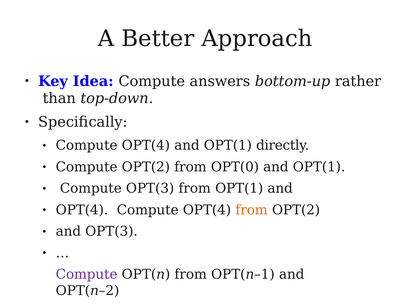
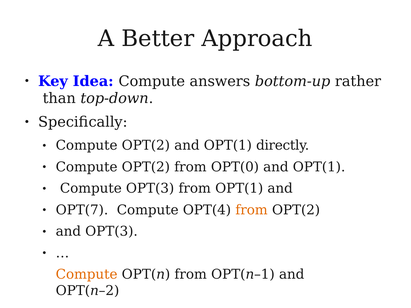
OPT(4 at (146, 146): OPT(4 -> OPT(2
OPT(4 at (82, 210): OPT(4 -> OPT(7
Compute at (87, 275) colour: purple -> orange
